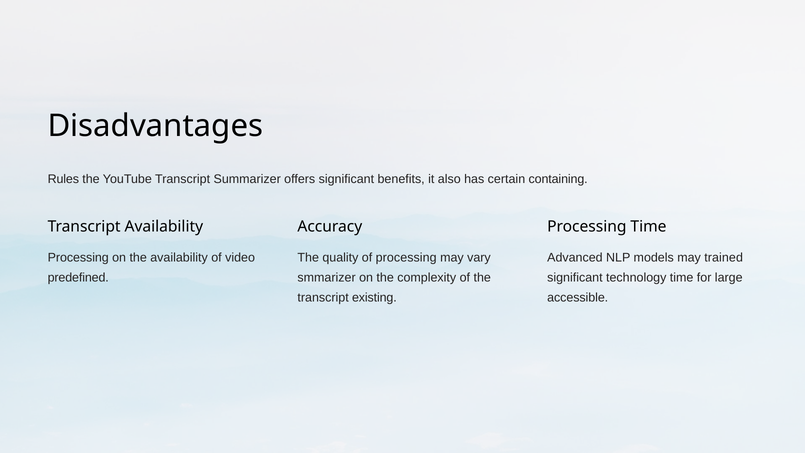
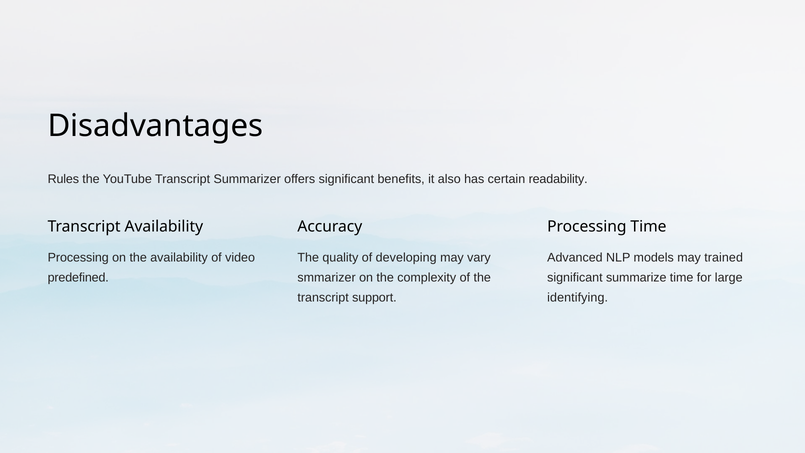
containing: containing -> readability
of processing: processing -> developing
technology: technology -> summarize
existing: existing -> support
accessible: accessible -> identifying
